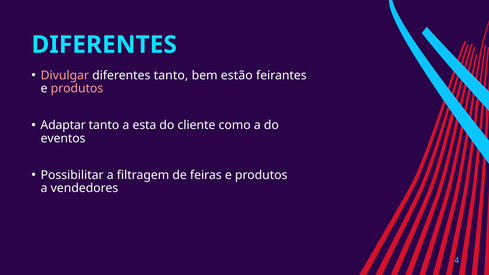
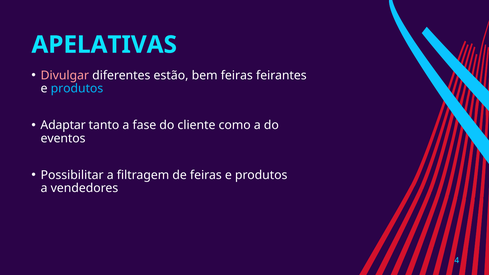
DIFERENTES at (104, 45): DIFERENTES -> APELATIVAS
diferentes tanto: tanto -> estão
bem estão: estão -> feiras
produtos at (77, 89) colour: pink -> light blue
esta: esta -> fase
